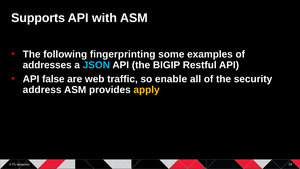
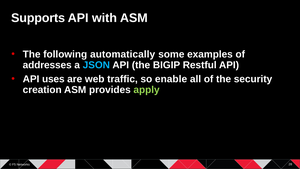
fingerprinting: fingerprinting -> automatically
false: false -> uses
address: address -> creation
apply colour: yellow -> light green
